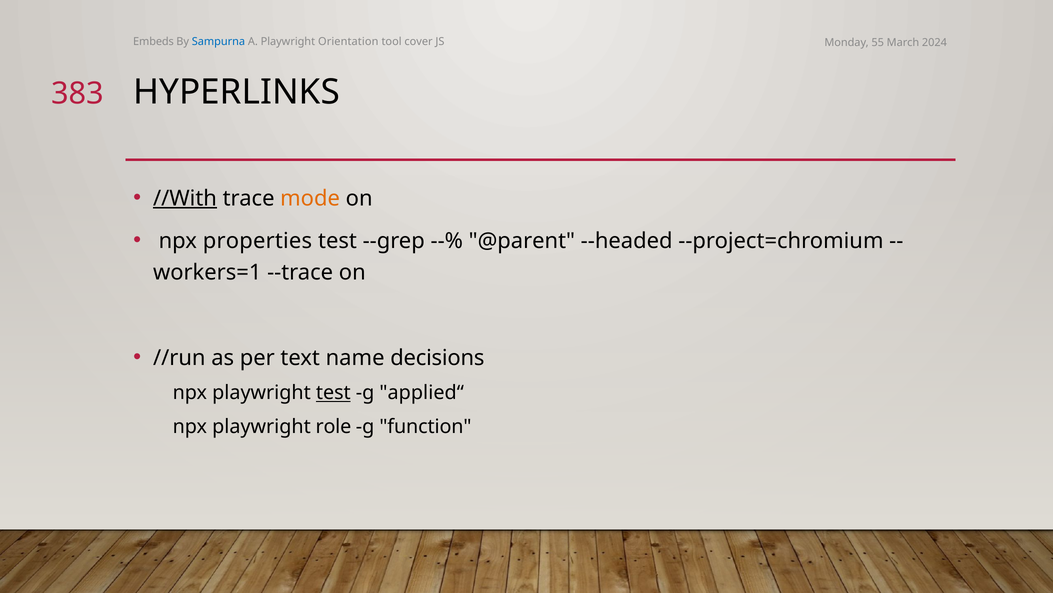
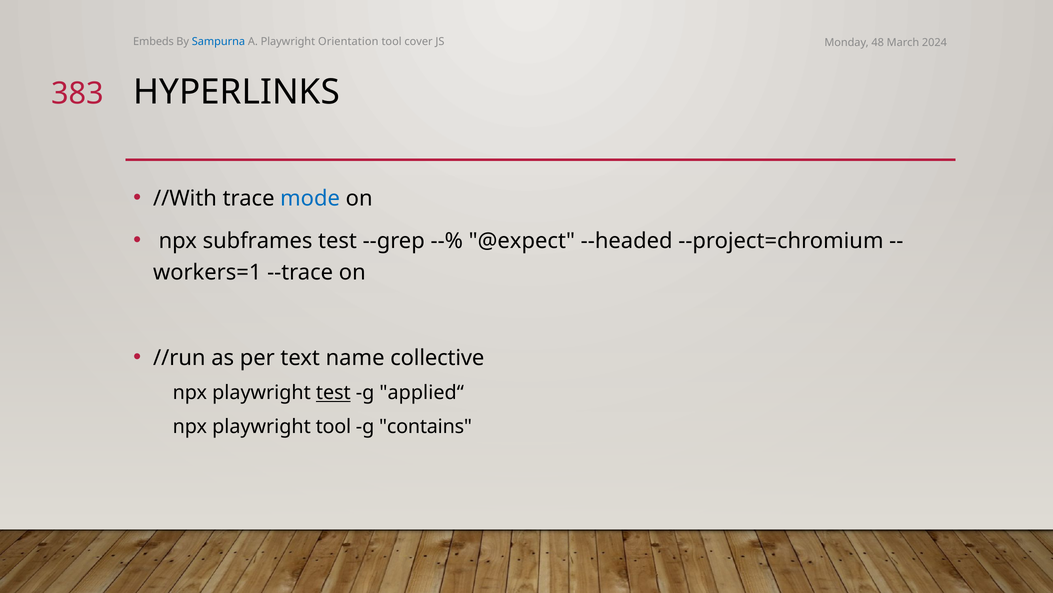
55: 55 -> 48
//With underline: present -> none
mode colour: orange -> blue
properties: properties -> subframes
@parent: @parent -> @expect
decisions: decisions -> collective
playwright role: role -> tool
function: function -> contains
